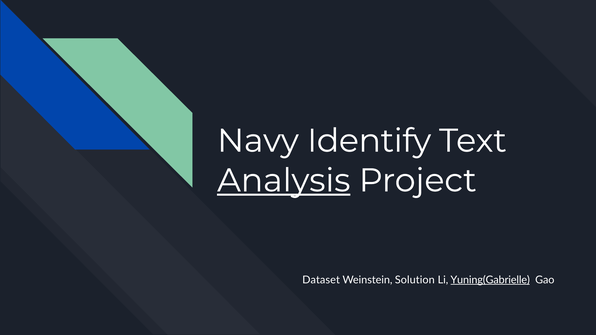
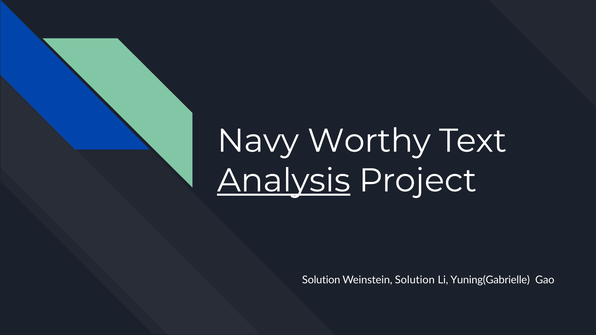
Identify: Identify -> Worthy
Dataset at (321, 280): Dataset -> Solution
Yuning(Gabrielle underline: present -> none
